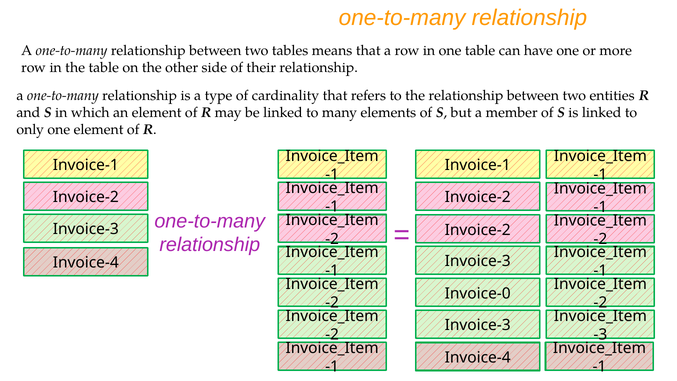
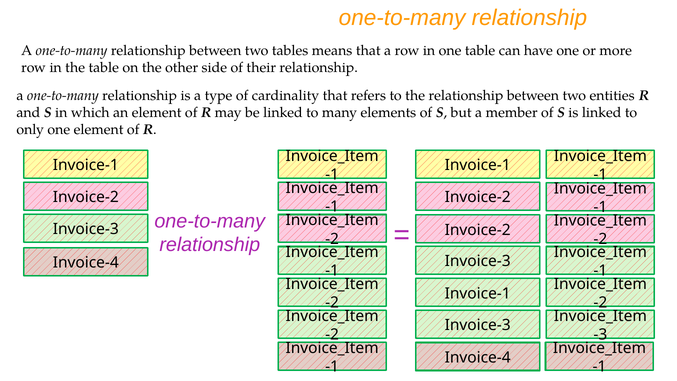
Invoice-0 at (478, 293): Invoice-0 -> Invoice-1
